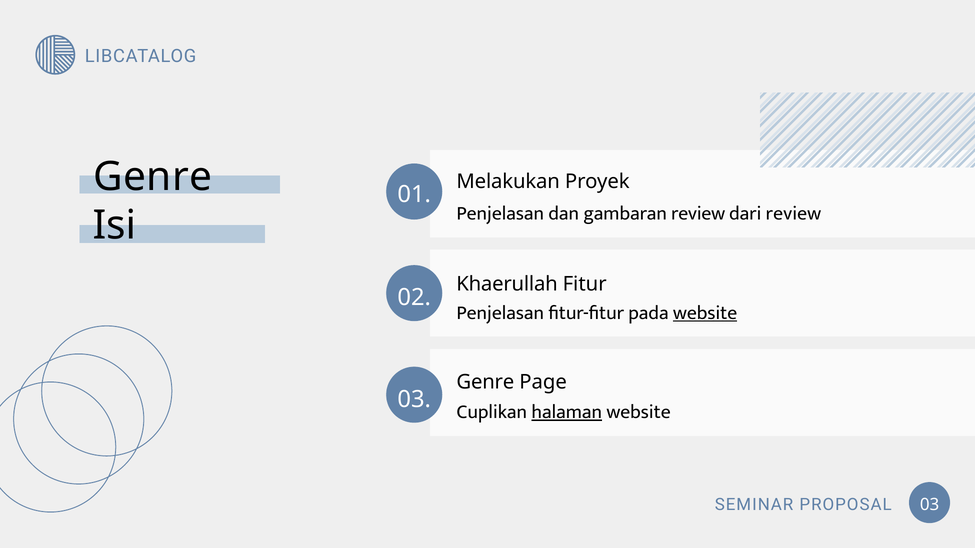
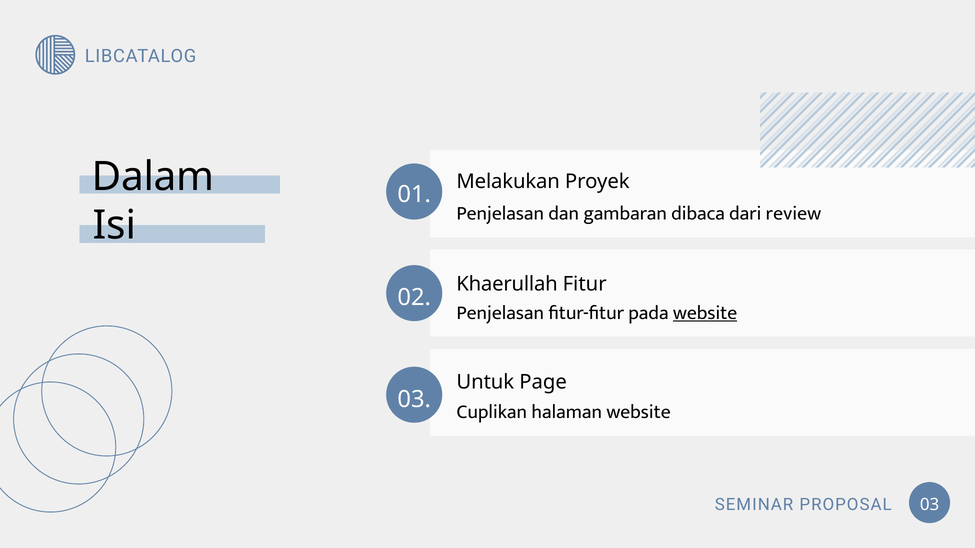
Genre at (153, 177): Genre -> Dalam
gambaran review: review -> dibaca
Genre at (485, 383): Genre -> Untuk
halaman underline: present -> none
